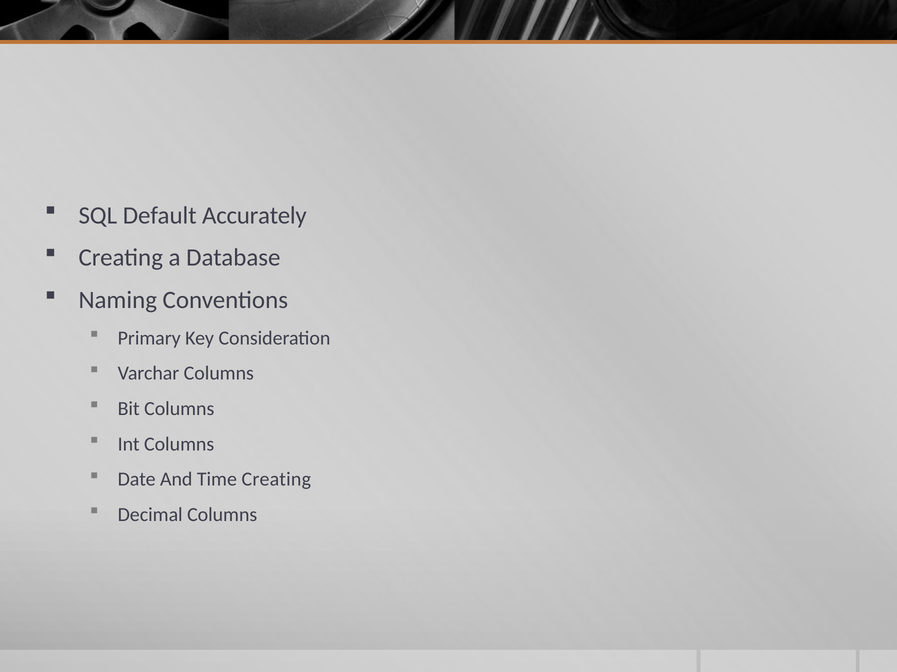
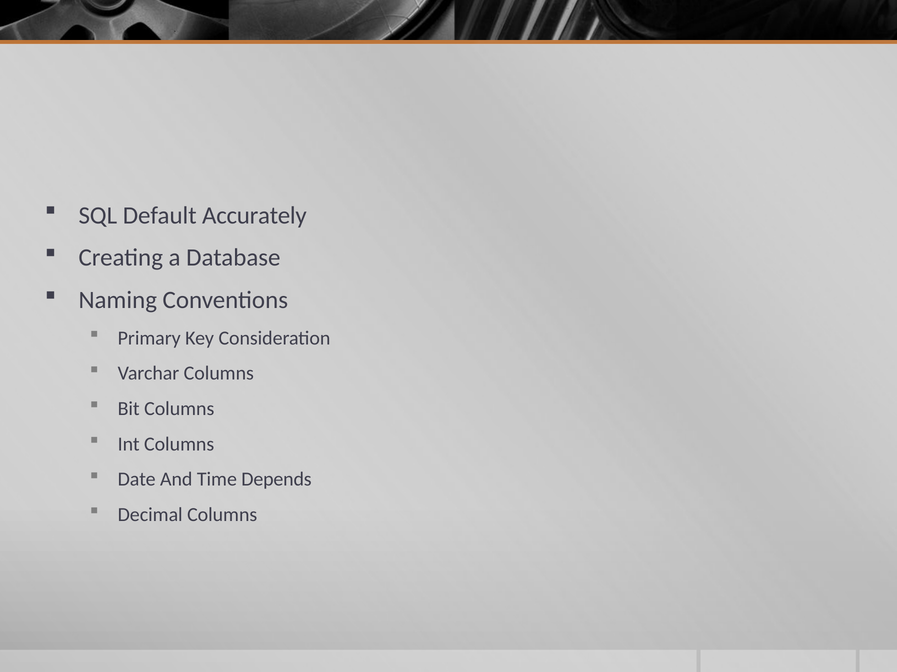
Time Creating: Creating -> Depends
